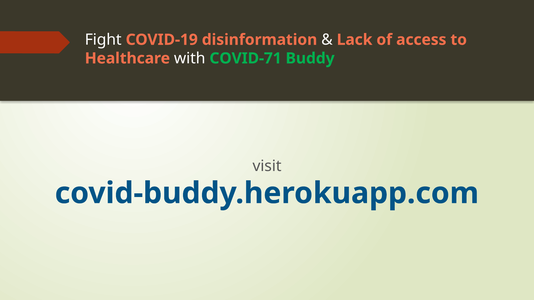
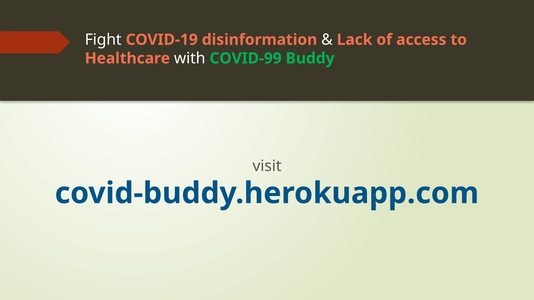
COVID-71: COVID-71 -> COVID-99
